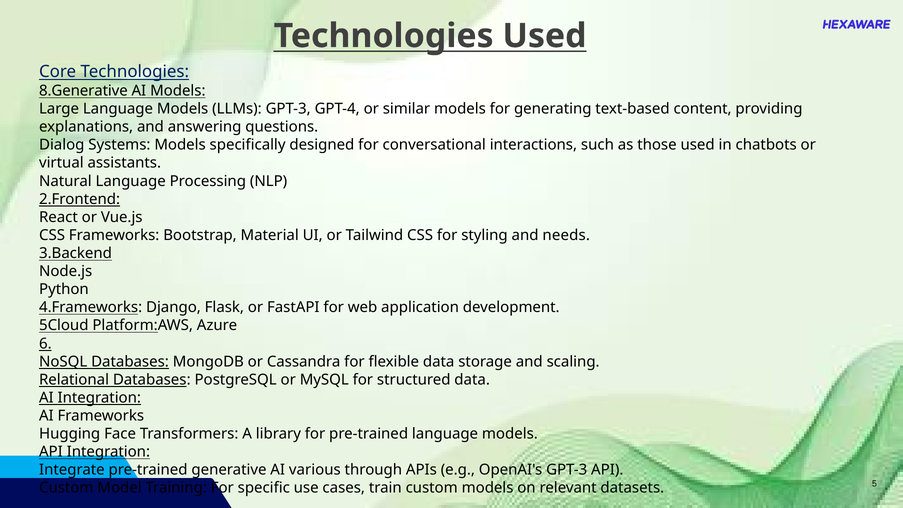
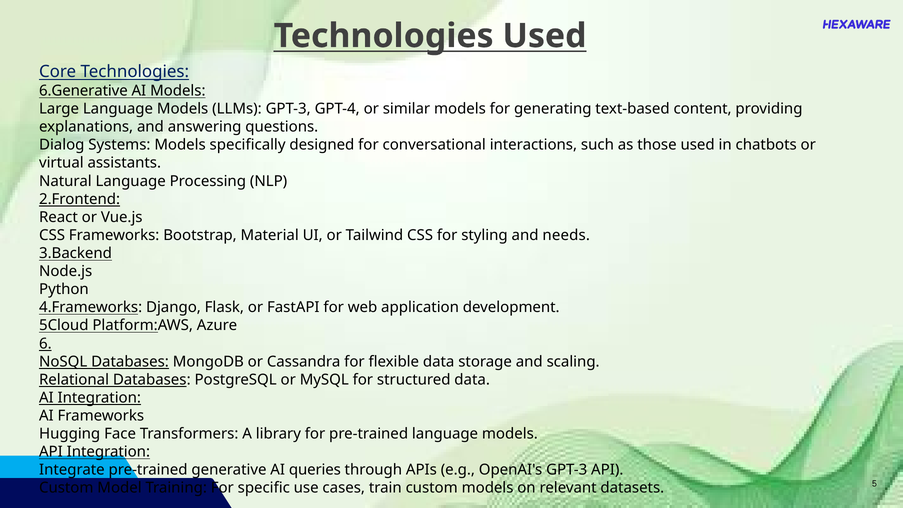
8.Generative: 8.Generative -> 6.Generative
various: various -> queries
